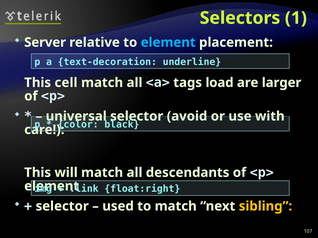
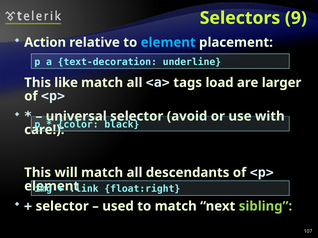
1: 1 -> 9
Server: Server -> Action
cell: cell -> like
sibling colour: yellow -> light green
